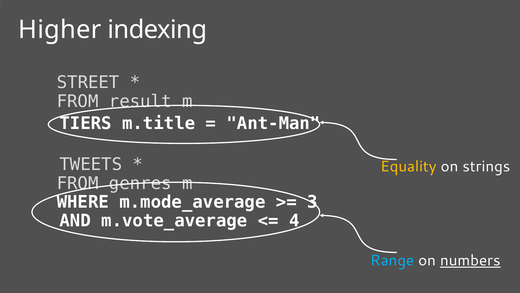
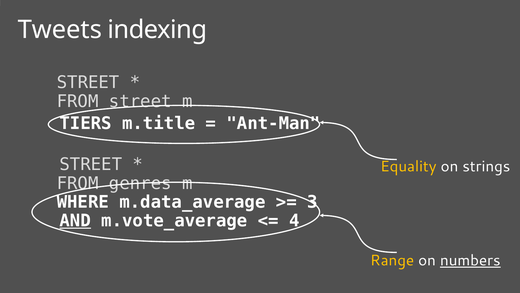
Higher: Higher -> Tweets
FROM result: result -> street
TWEETS at (91, 164): TWEETS -> STREET
m.mode_average: m.mode_average -> m.data_average
AND underline: none -> present
Range colour: light blue -> yellow
